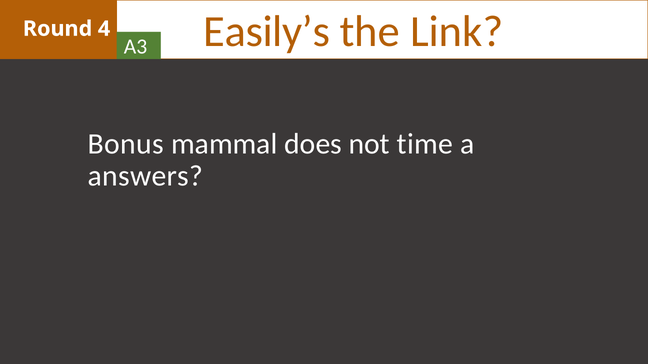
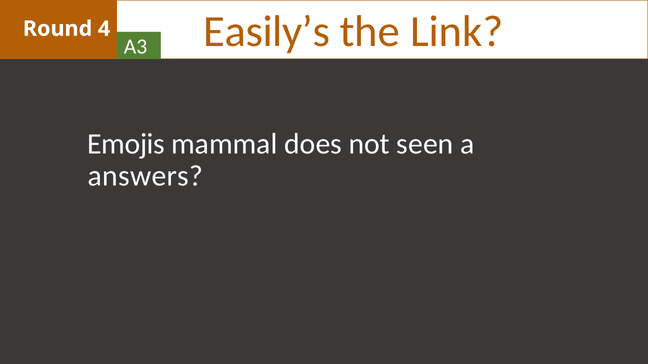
Bonus: Bonus -> Emojis
time: time -> seen
